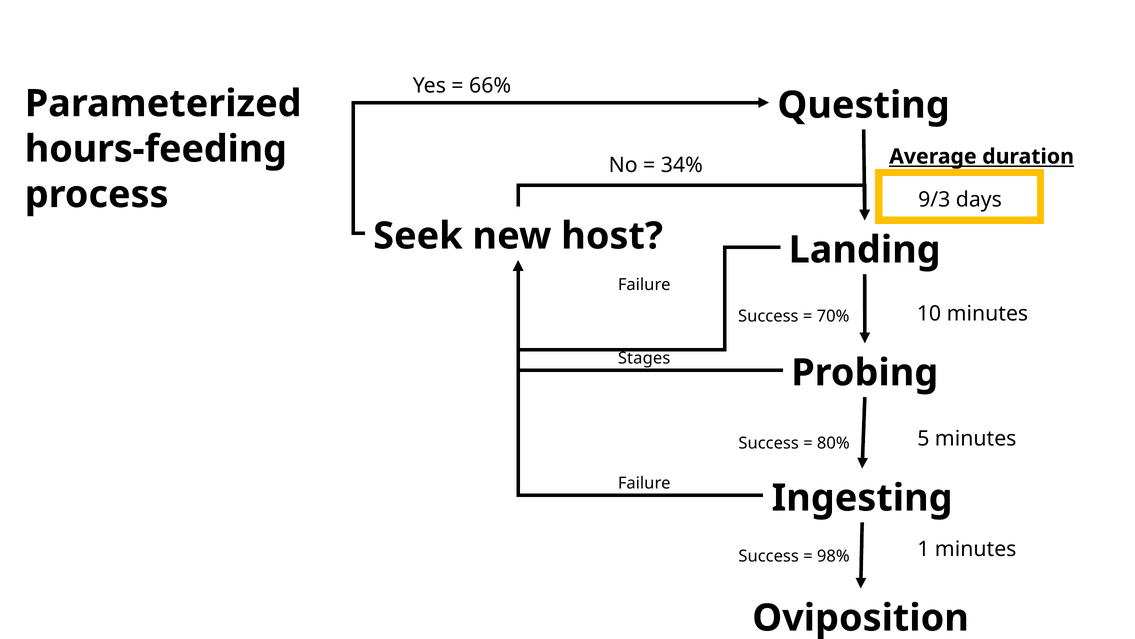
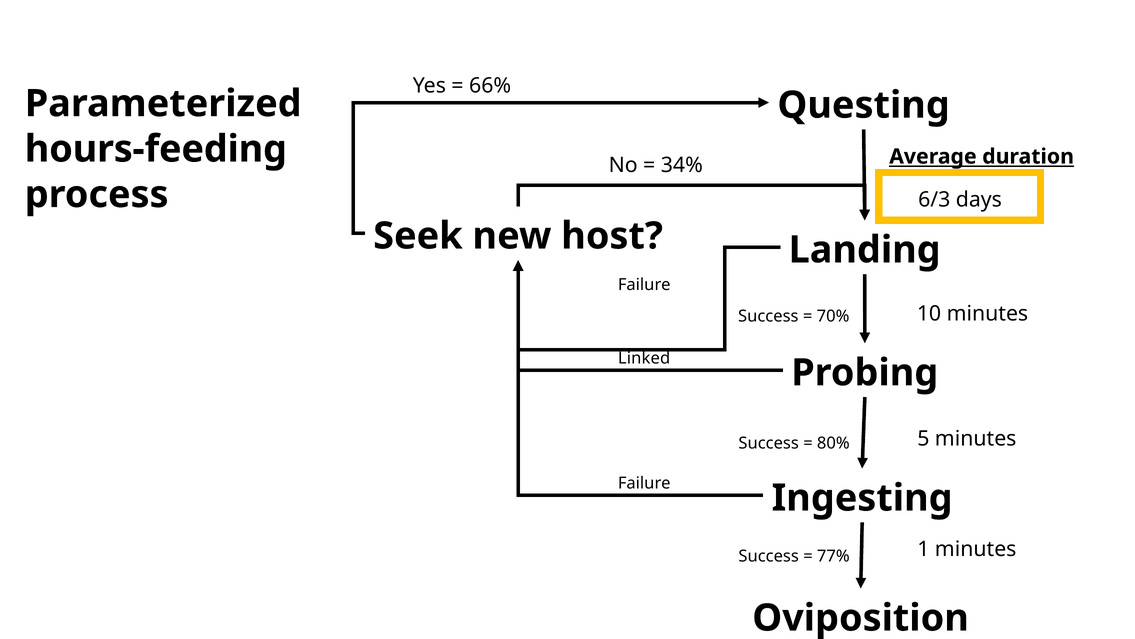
9/3: 9/3 -> 6/3
Stages: Stages -> Linked
98%: 98% -> 77%
